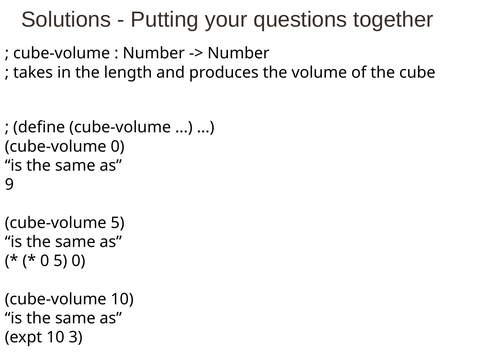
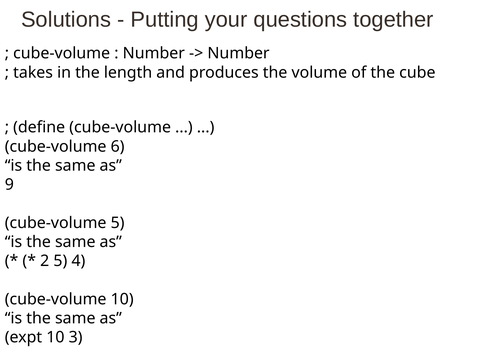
cube-volume 0: 0 -> 6
0 at (45, 261): 0 -> 2
5 0: 0 -> 4
